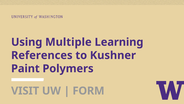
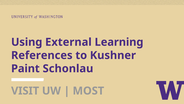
Multiple: Multiple -> External
Polymers: Polymers -> Schonlau
FORM: FORM -> MOST
